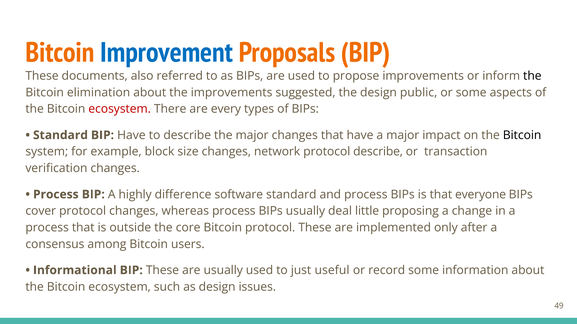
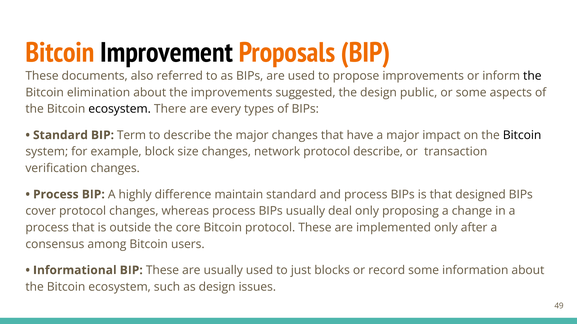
Improvement colour: blue -> black
ecosystem at (120, 109) colour: red -> black
BIP Have: Have -> Term
software: software -> maintain
everyone: everyone -> designed
deal little: little -> only
useful: useful -> blocks
